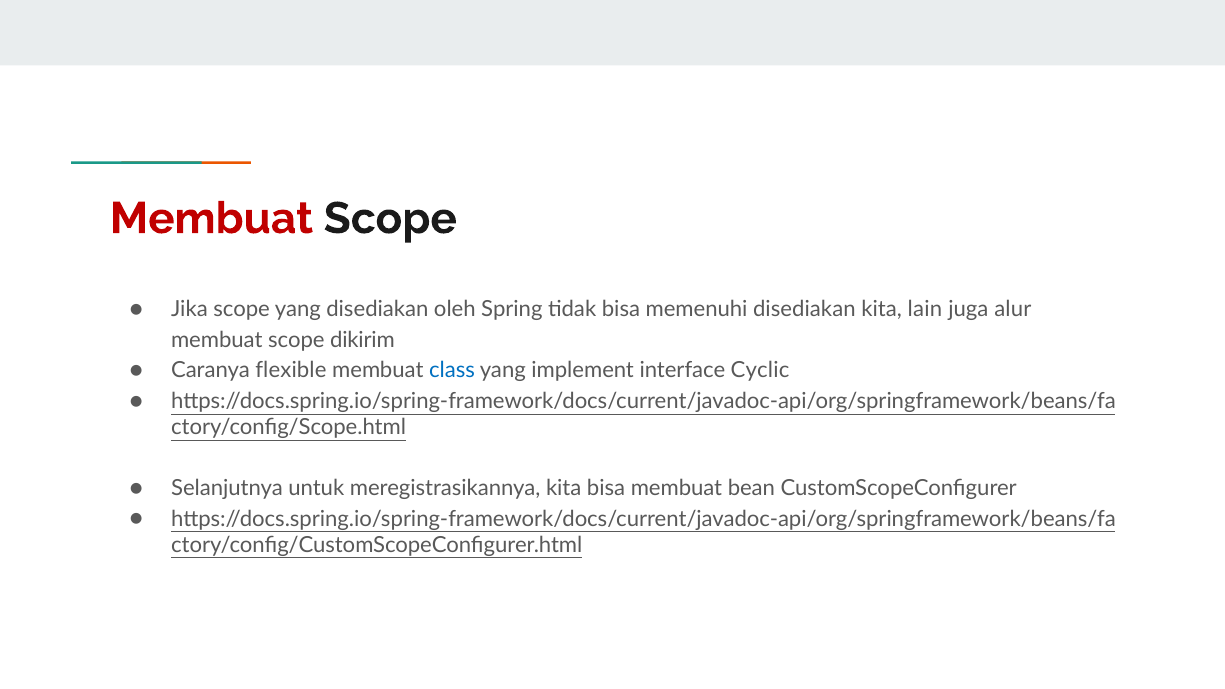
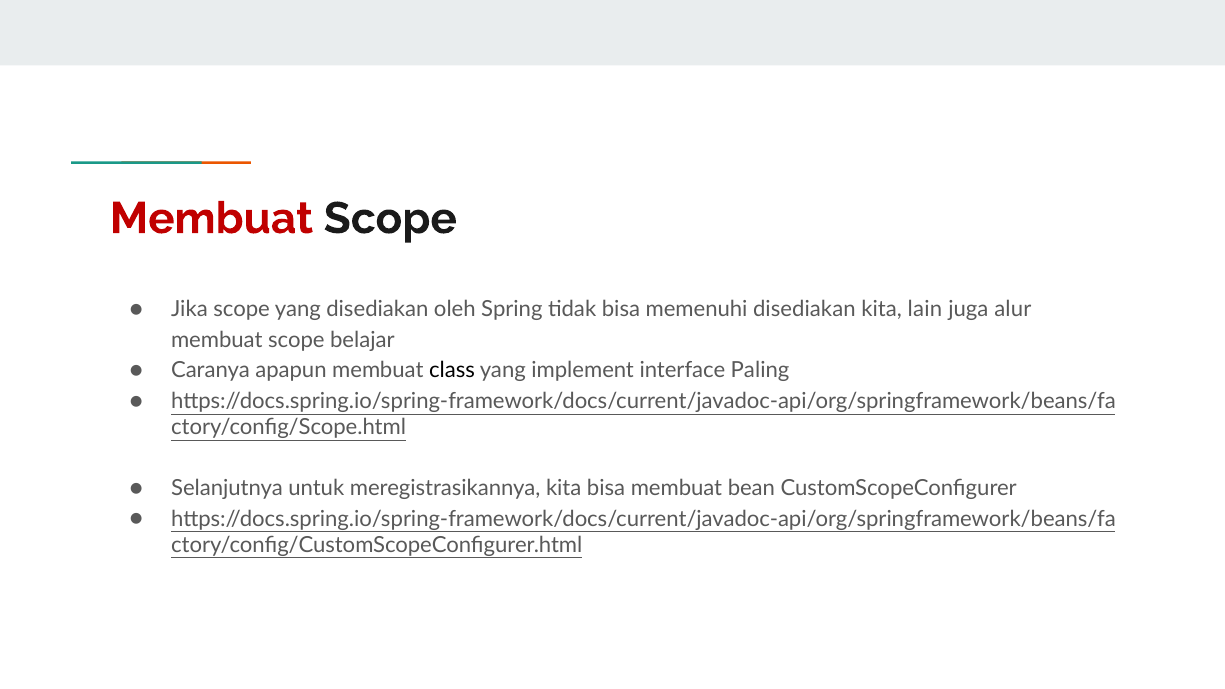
dikirim: dikirim -> belajar
flexible: flexible -> apapun
class colour: blue -> black
Cyclic: Cyclic -> Paling
